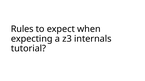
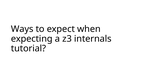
Rules: Rules -> Ways
